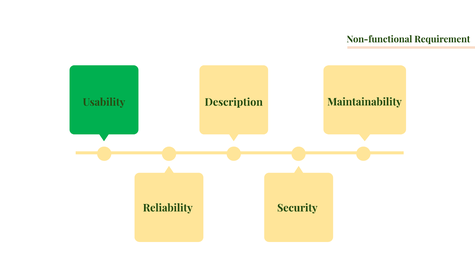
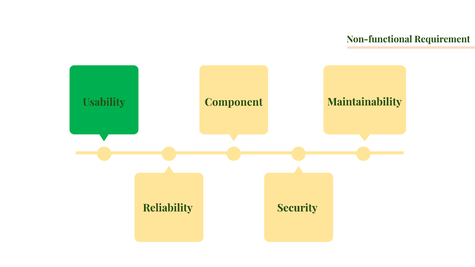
Description: Description -> Component
